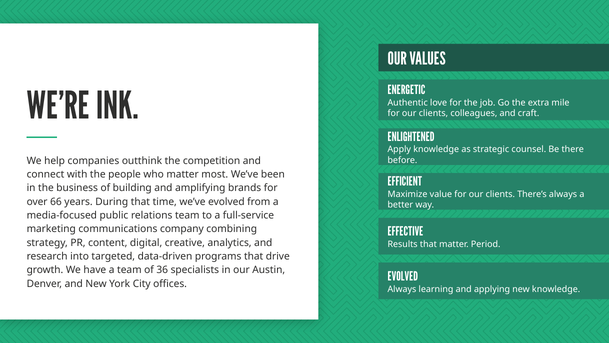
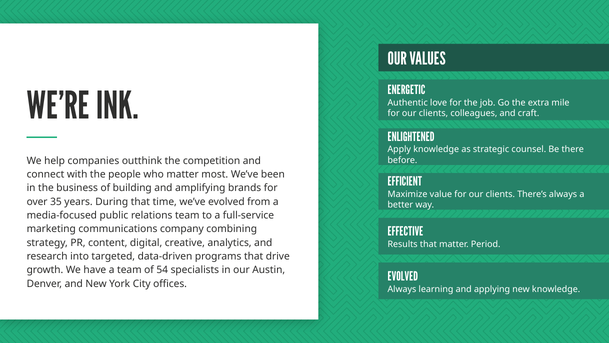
66: 66 -> 35
36: 36 -> 54
